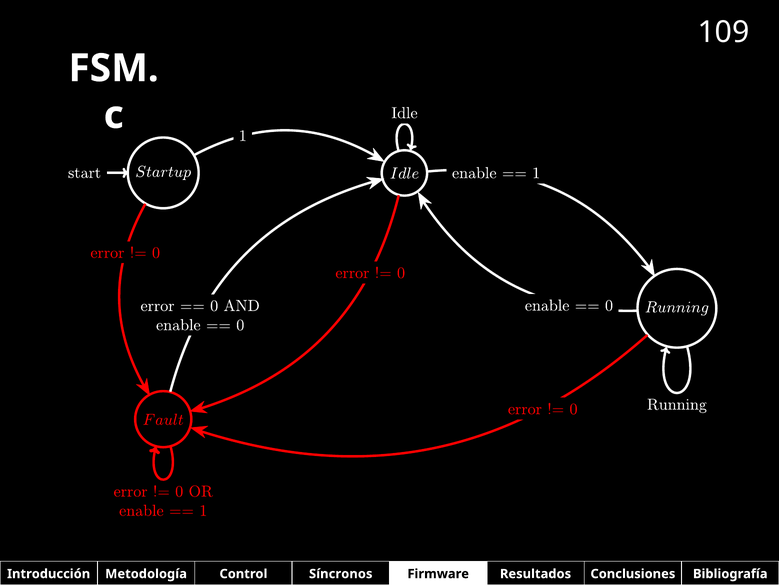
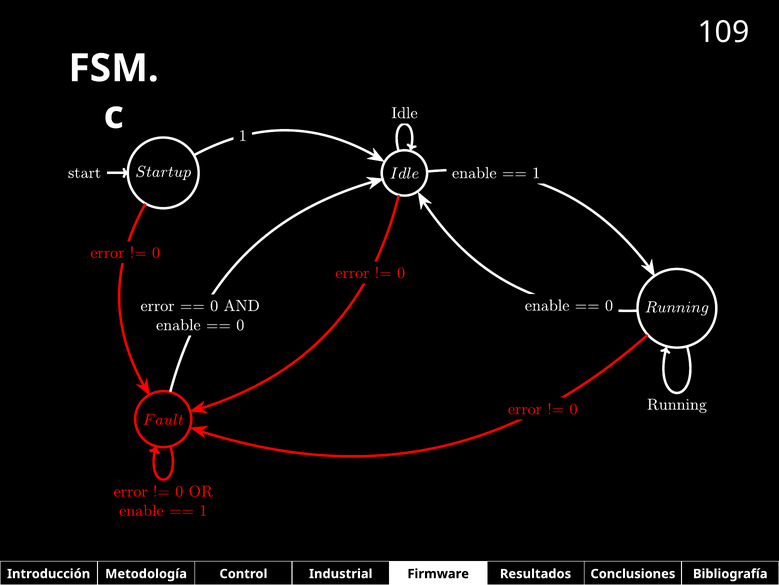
Síncronos: Síncronos -> Industrial
